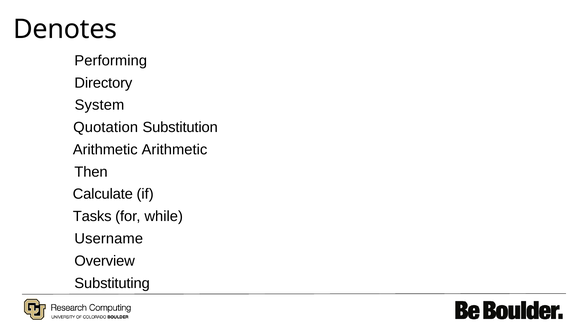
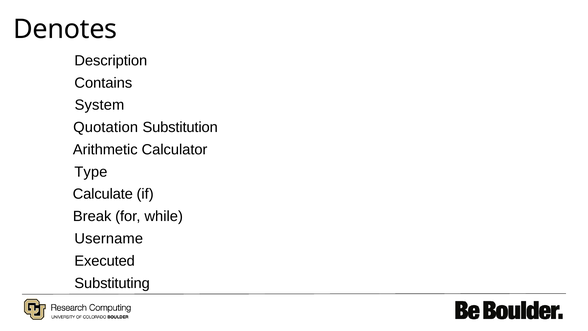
Performing: Performing -> Description
Directory: Directory -> Contains
Arithmetic Arithmetic: Arithmetic -> Calculator
Then: Then -> Type
Tasks: Tasks -> Break
Overview: Overview -> Executed
